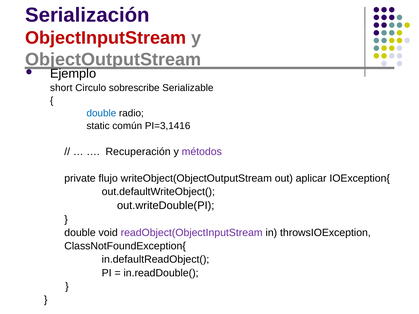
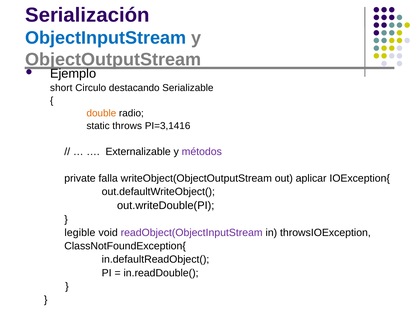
ObjectInputStream colour: red -> blue
sobrescribe: sobrescribe -> destacando
double at (101, 113) colour: blue -> orange
común: común -> throws
Recuperación: Recuperación -> Externalizable
flujo: flujo -> falla
double at (80, 233): double -> legible
